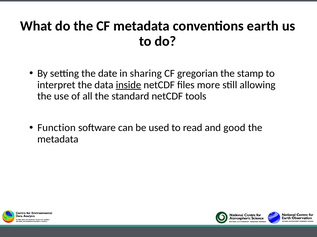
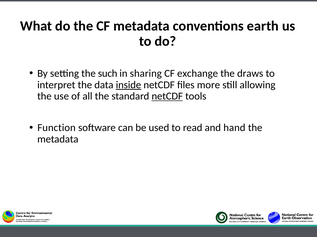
date: date -> such
gregorian: gregorian -> exchange
stamp: stamp -> draws
netCDF at (167, 96) underline: none -> present
good: good -> hand
